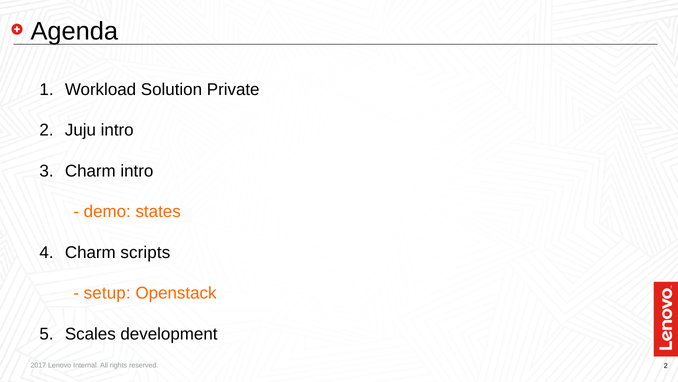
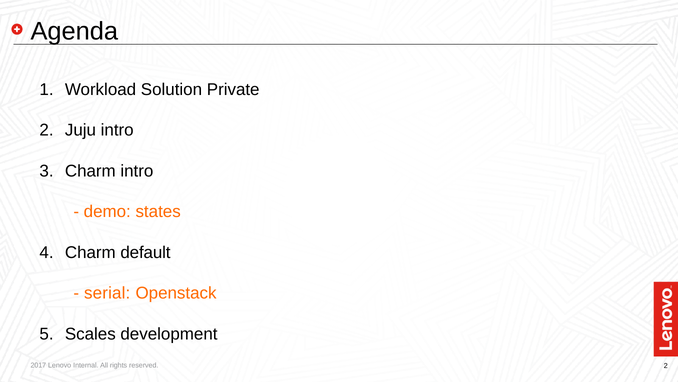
scripts: scripts -> default
setup: setup -> serial
